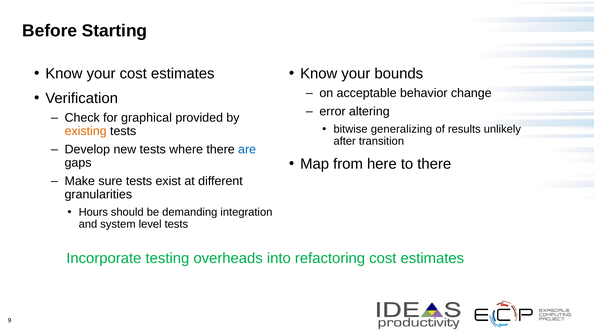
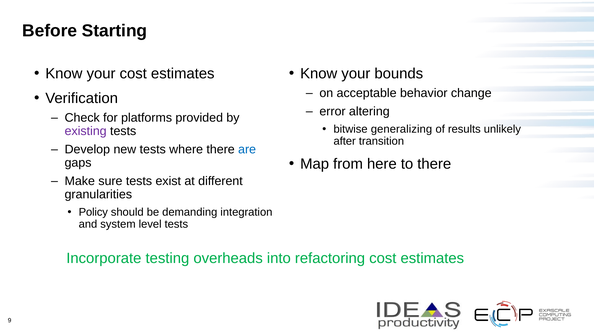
graphical: graphical -> platforms
existing colour: orange -> purple
Hours: Hours -> Policy
